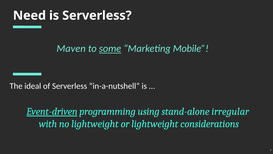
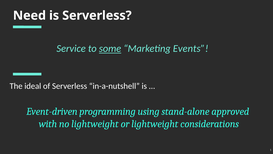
Maven: Maven -> Service
Mobile: Mobile -> Events
Event-driven underline: present -> none
irregular: irregular -> approved
